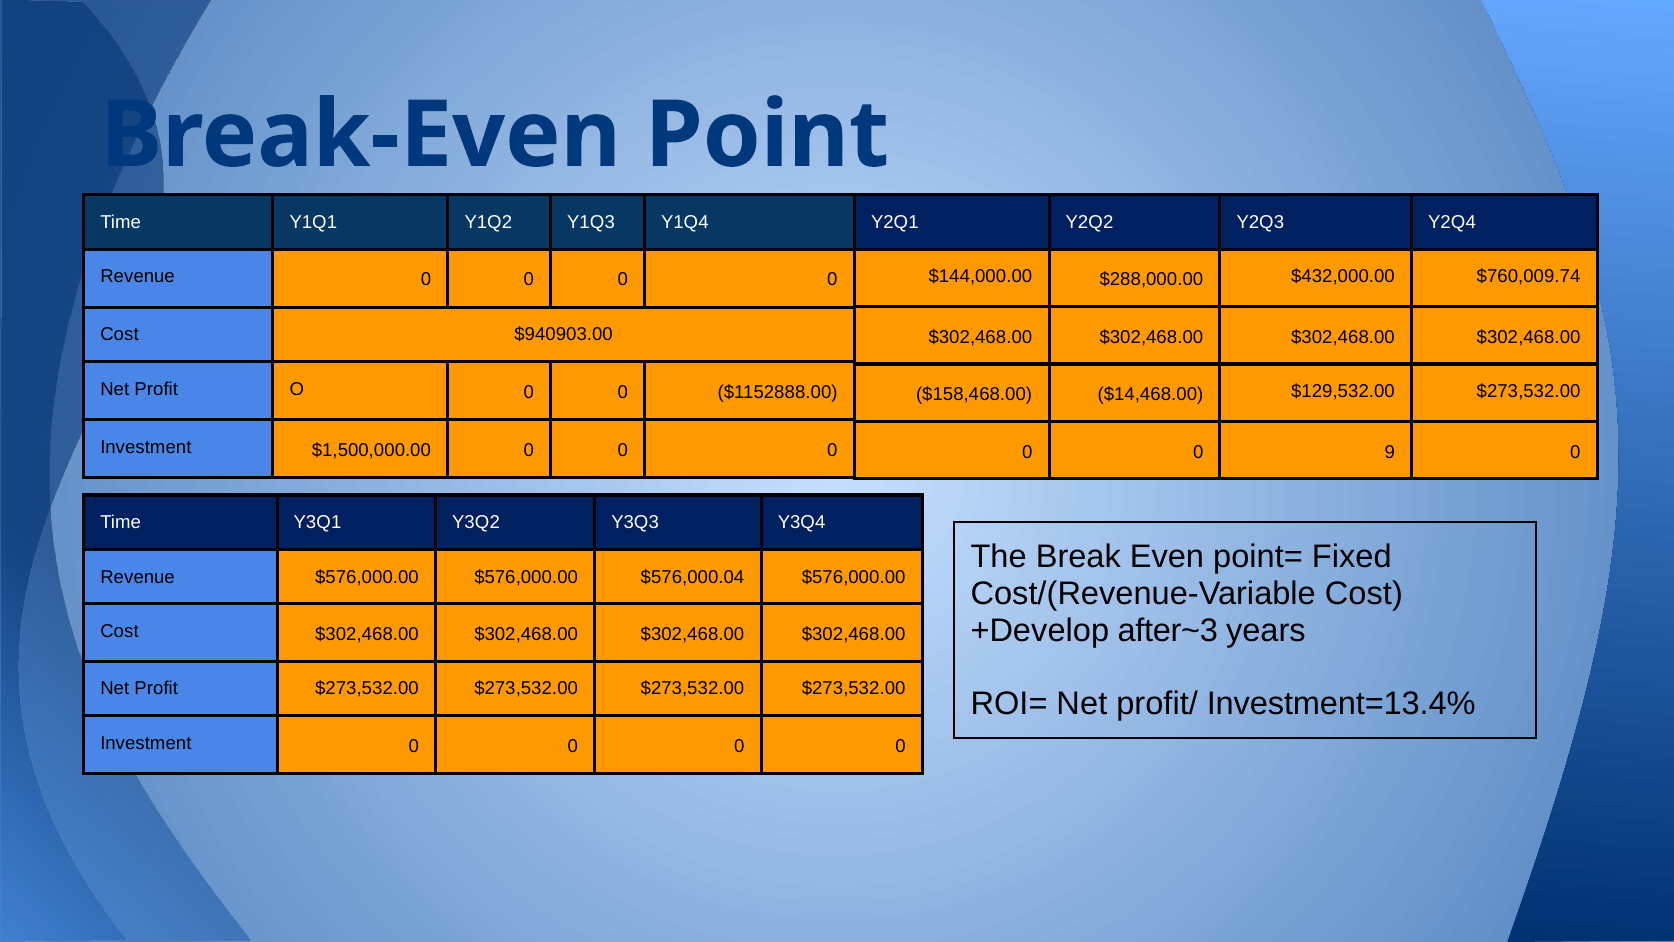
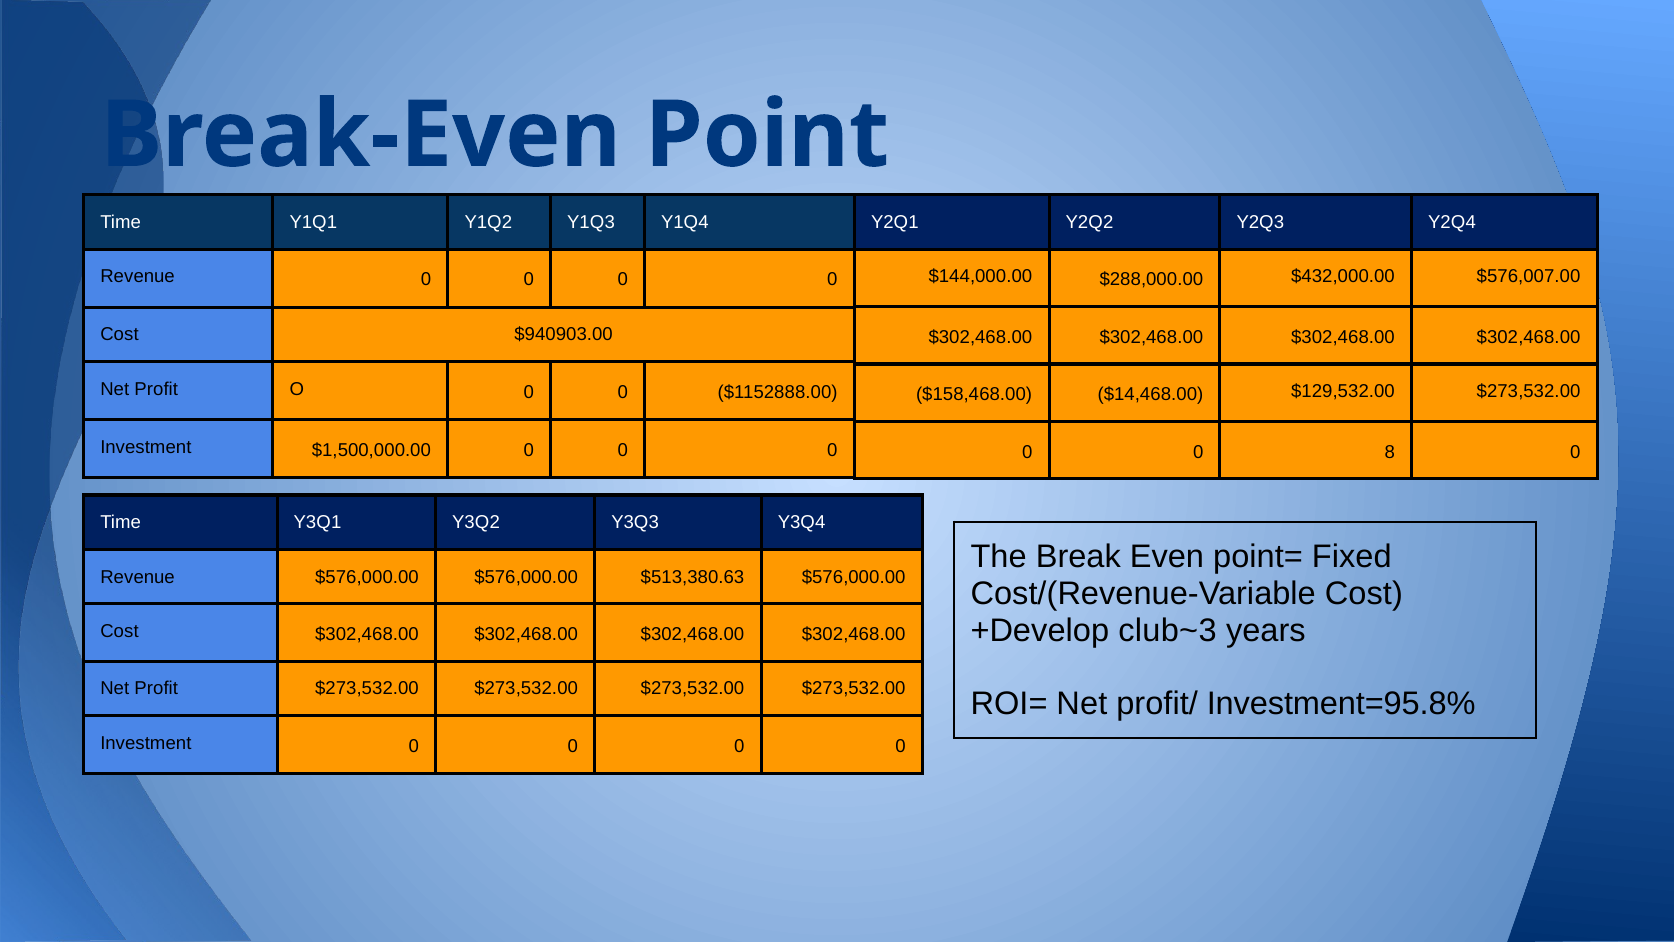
$760,009.74: $760,009.74 -> $576,007.00
9: 9 -> 8
$576,000.04: $576,000.04 -> $513,380.63
after~3: after~3 -> club~3
Investment=13.4%: Investment=13.4% -> Investment=95.8%
